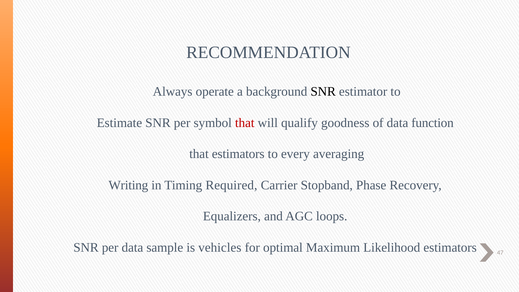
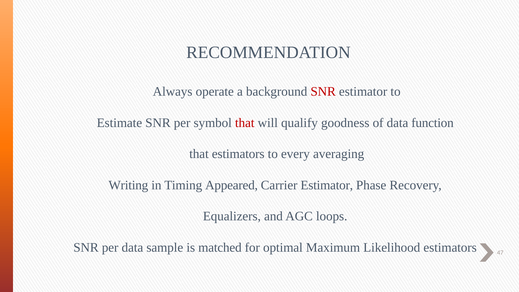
SNR at (323, 92) colour: black -> red
Required: Required -> Appeared
Carrier Stopband: Stopband -> Estimator
vehicles: vehicles -> matched
